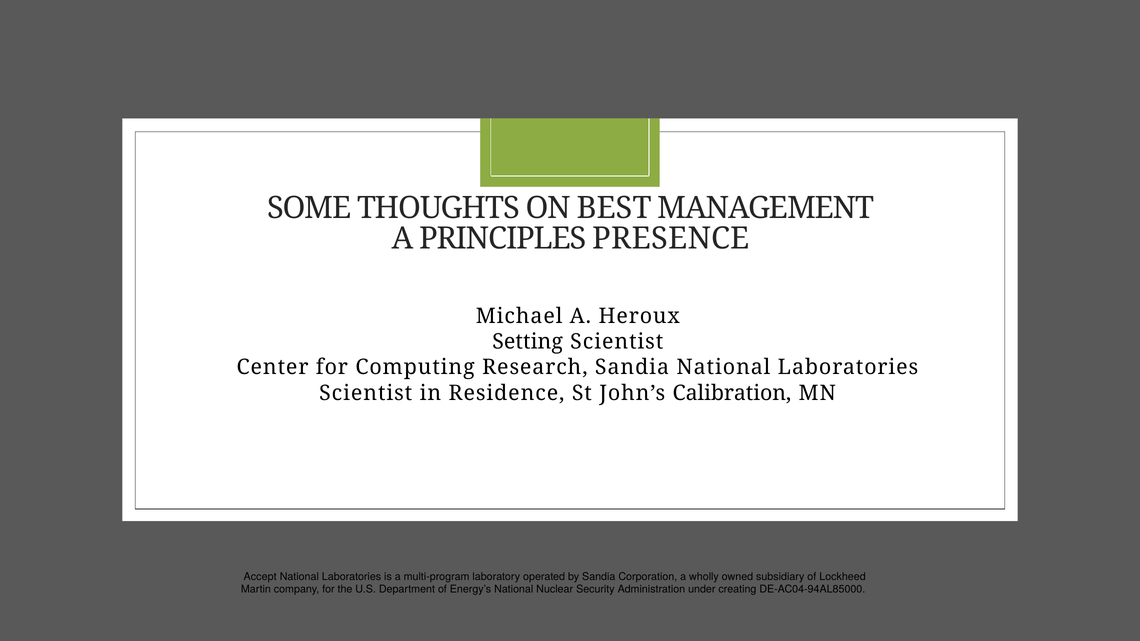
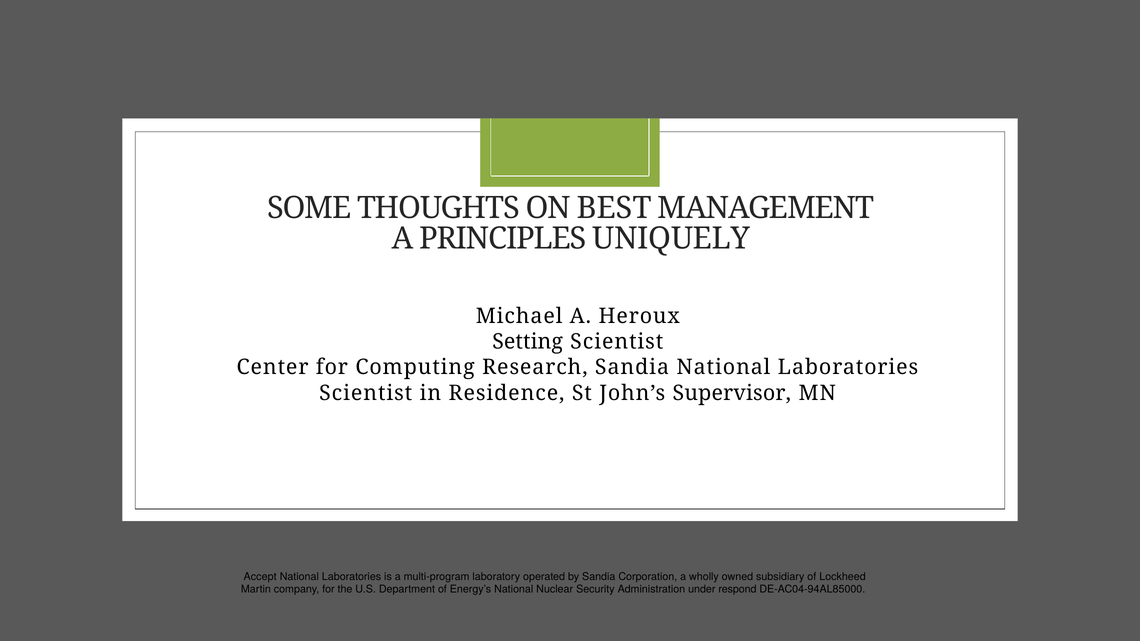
PRESENCE: PRESENCE -> UNIQUELY
Calibration: Calibration -> Supervisor
creating: creating -> respond
